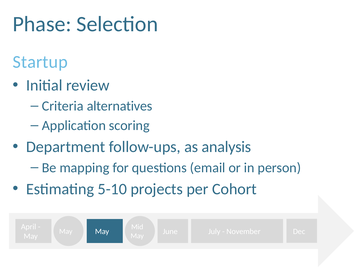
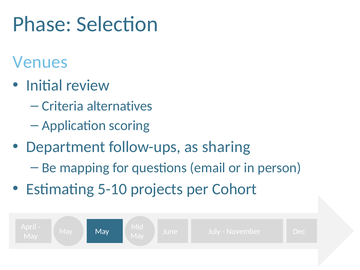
Startup: Startup -> Venues
analysis: analysis -> sharing
